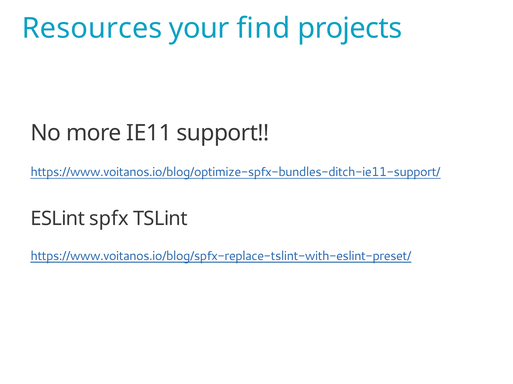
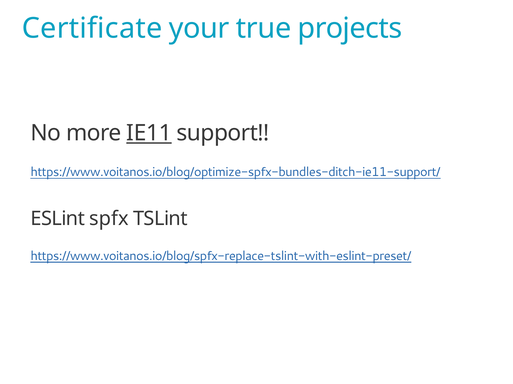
Resources: Resources -> Certificate
find: find -> true
IE11 underline: none -> present
